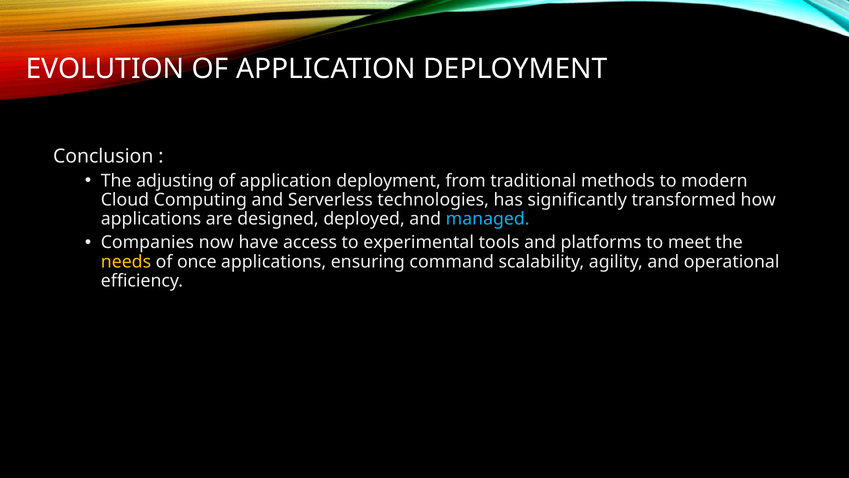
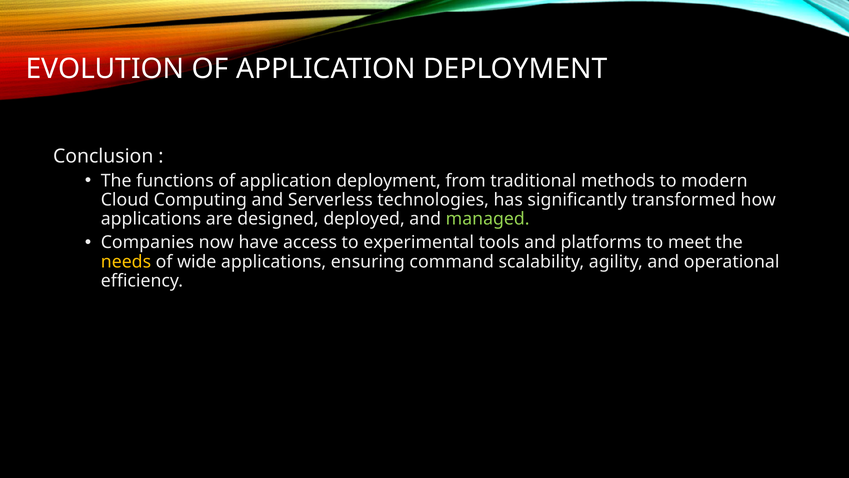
adjusting: adjusting -> functions
managed colour: light blue -> light green
once: once -> wide
